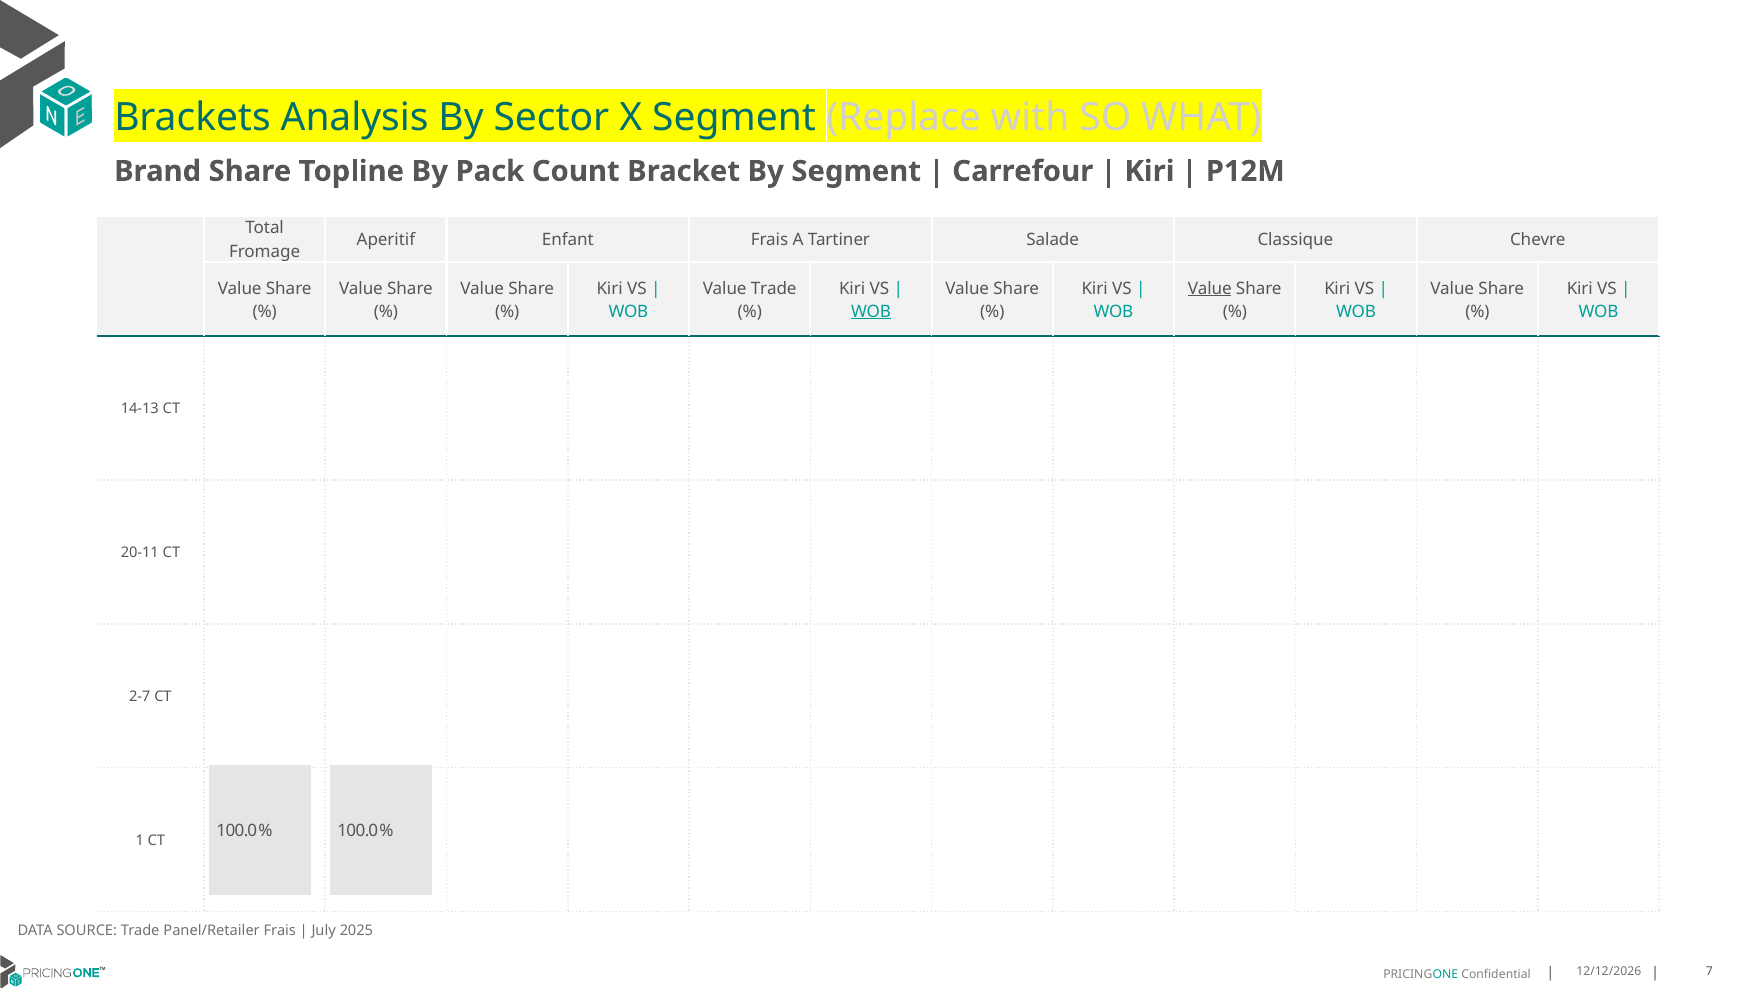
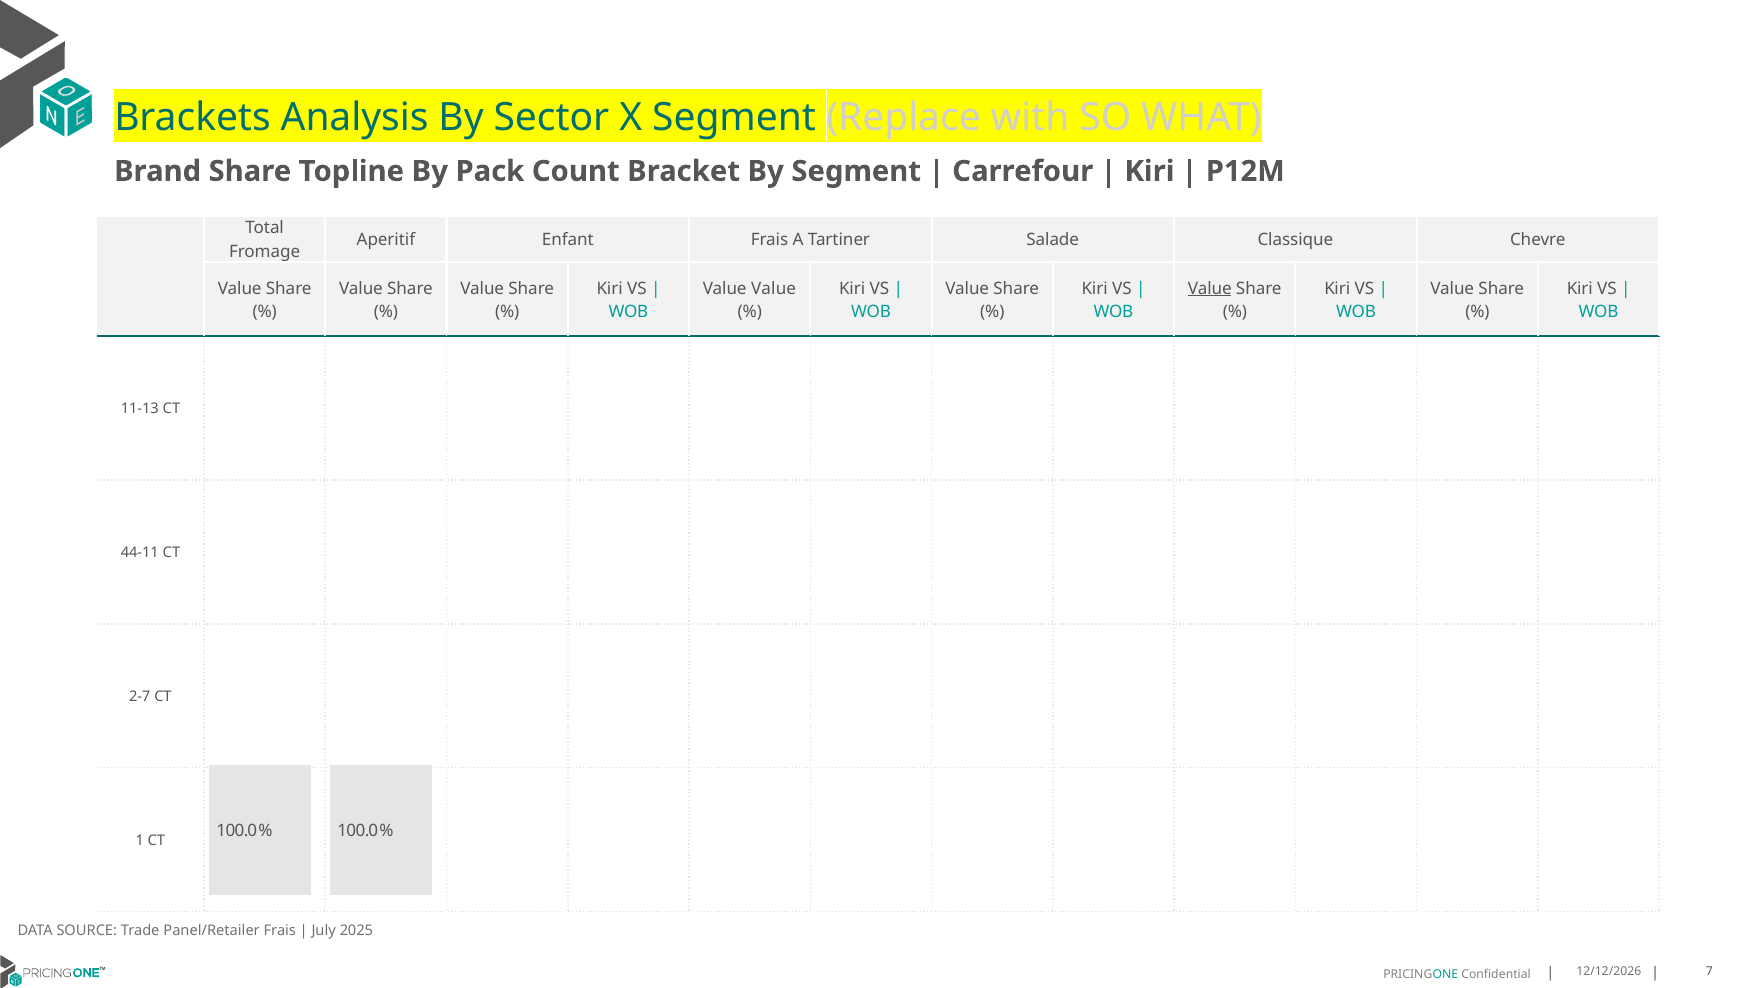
Value Trade: Trade -> Value
WOB at (871, 311) underline: present -> none
14-13: 14-13 -> 11-13
20-11: 20-11 -> 44-11
